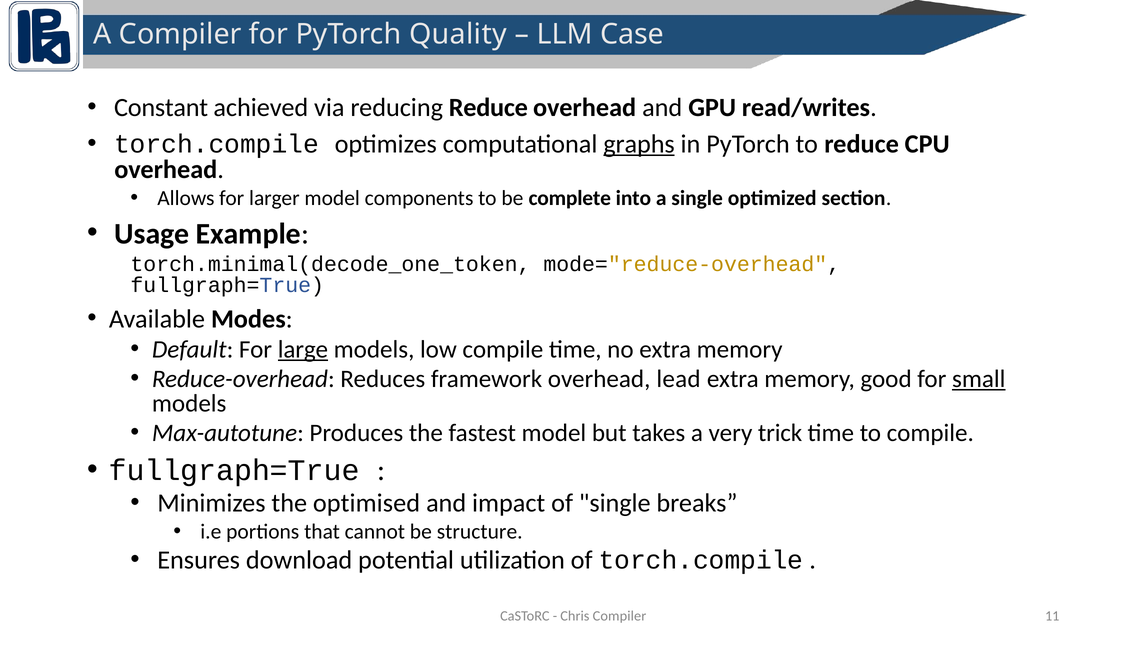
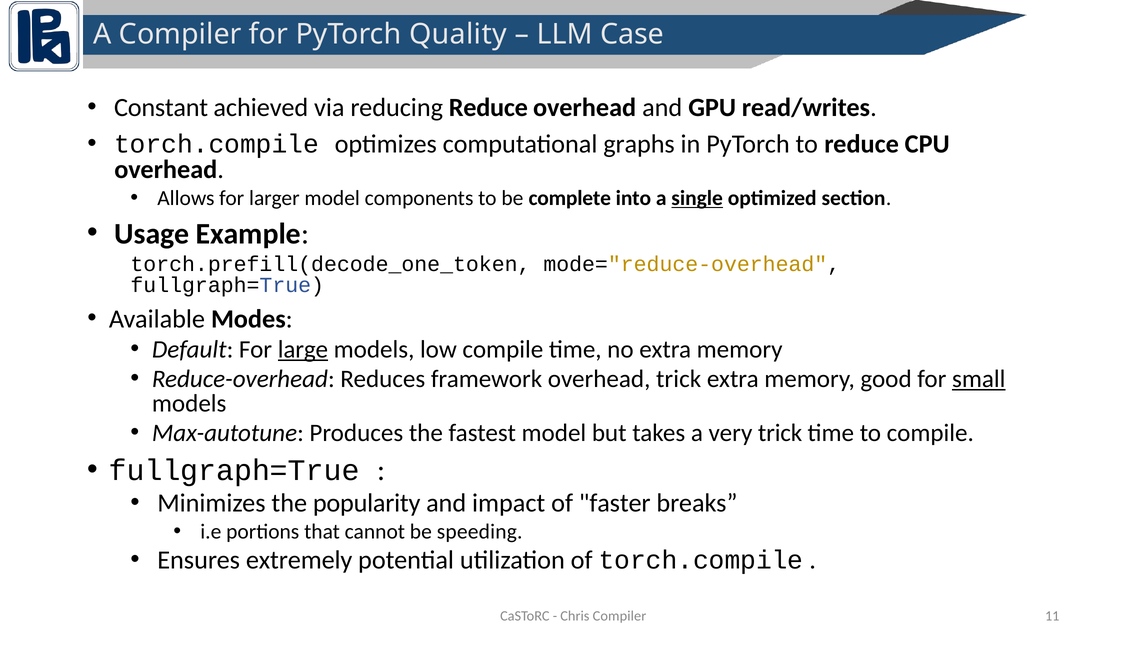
graphs underline: present -> none
single at (697, 198) underline: none -> present
torch.minimal(decode_one_token: torch.minimal(decode_one_token -> torch.prefill(decode_one_token
overhead lead: lead -> trick
optimised: optimised -> popularity
of single: single -> faster
structure: structure -> speeding
download: download -> extremely
